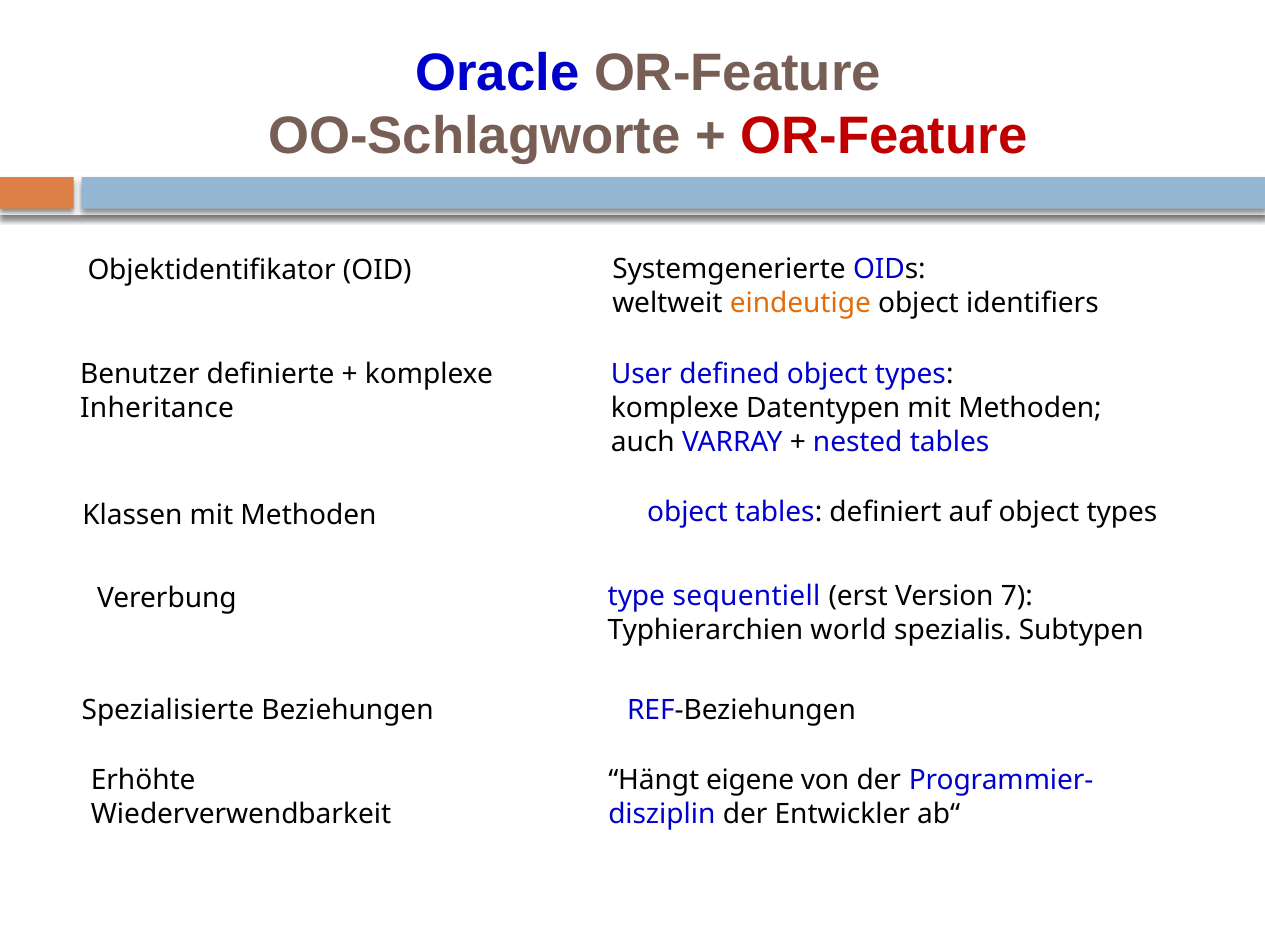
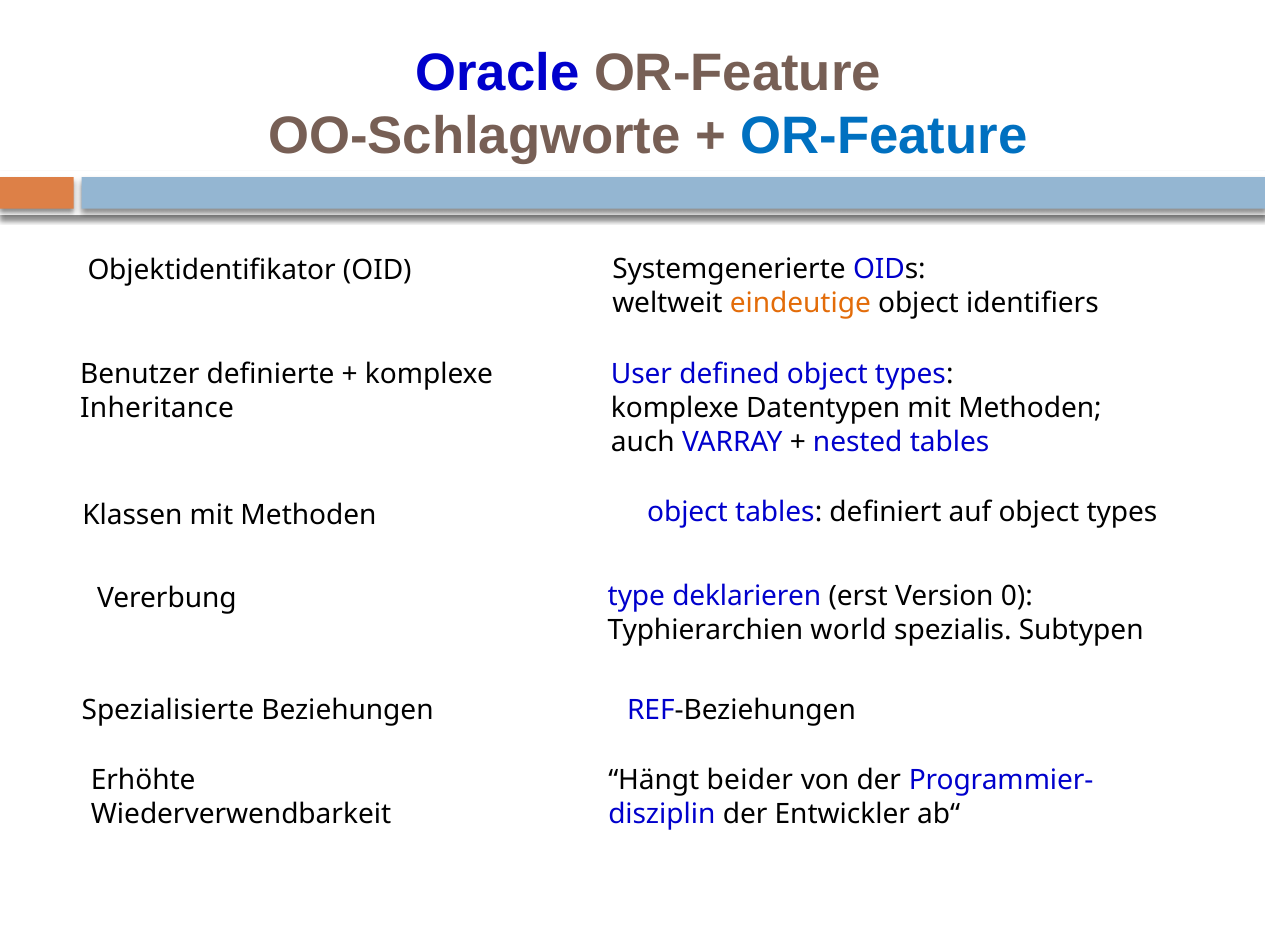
OR-Feature at (884, 136) colour: red -> blue
sequentiell: sequentiell -> deklarieren
7: 7 -> 0
eigene: eigene -> beider
